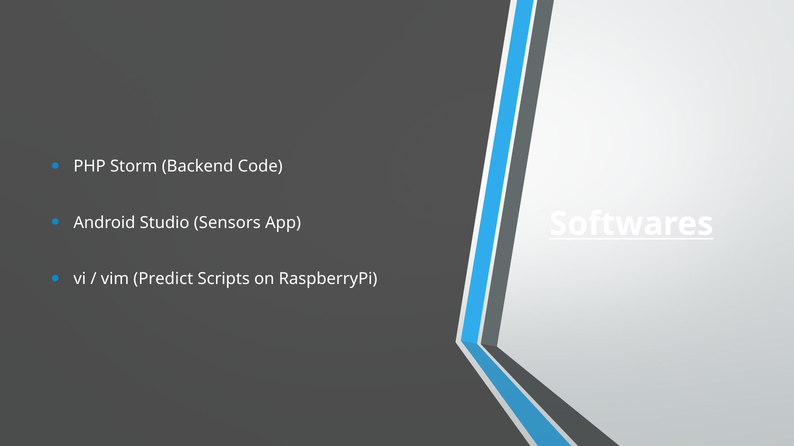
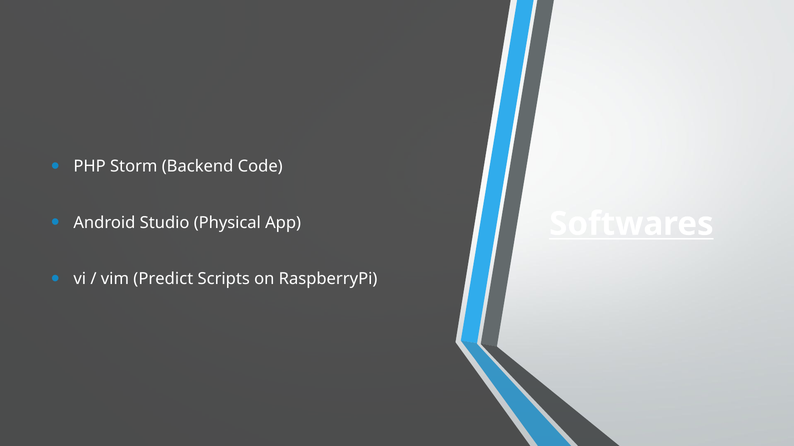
Sensors: Sensors -> Physical
